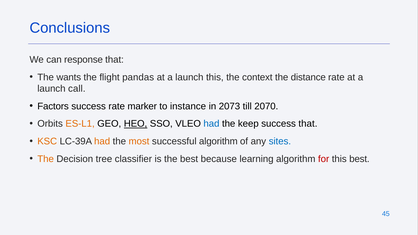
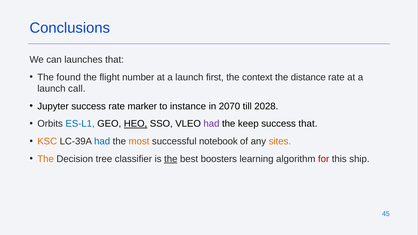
response: response -> launches
wants: wants -> found
pandas: pandas -> number
launch this: this -> first
Factors: Factors -> Jupyter
2073: 2073 -> 2070
2070: 2070 -> 2028
ES-L1 colour: orange -> blue
had at (211, 124) colour: blue -> purple
had at (102, 141) colour: orange -> blue
successful algorithm: algorithm -> notebook
sites colour: blue -> orange
the at (171, 159) underline: none -> present
because: because -> boosters
this best: best -> ship
